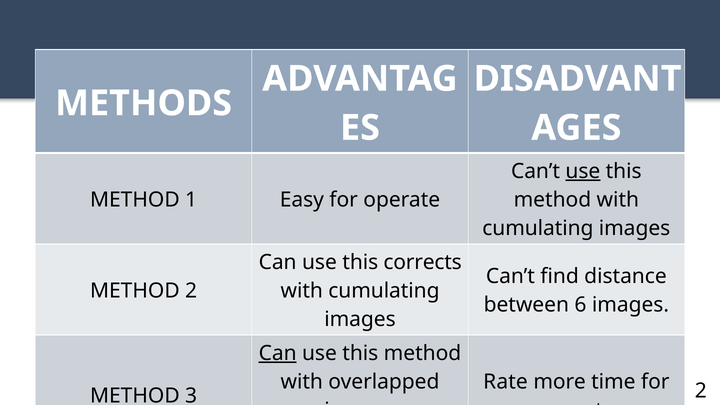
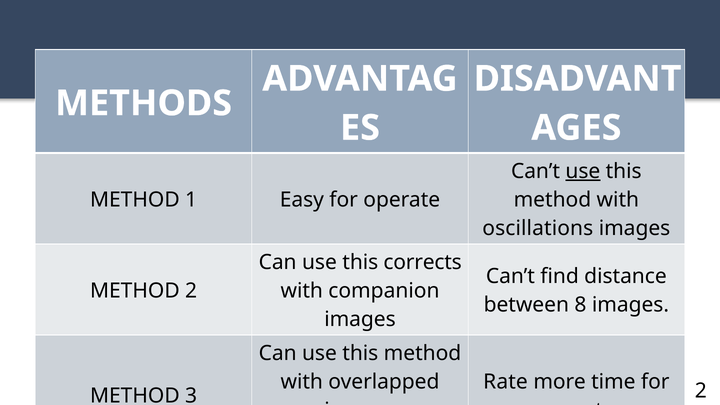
cumulating at (538, 228): cumulating -> oscillations
cumulating at (384, 291): cumulating -> companion
6: 6 -> 8
Can at (278, 353) underline: present -> none
